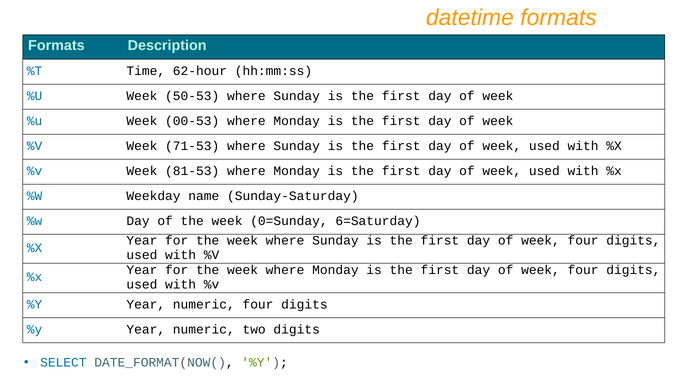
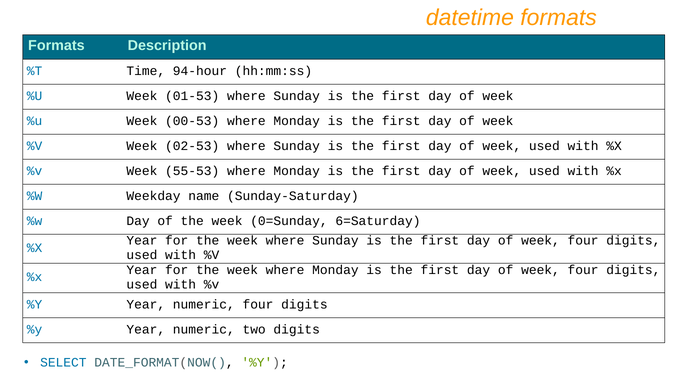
62-hour: 62-hour -> 94-hour
50-53: 50-53 -> 01-53
71-53: 71-53 -> 02-53
81-53: 81-53 -> 55-53
